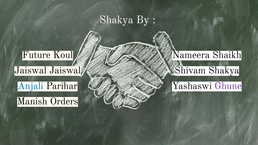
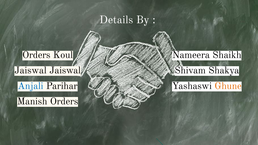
Shakya at (116, 20): Shakya -> Details
Future at (36, 55): Future -> Orders
Ghune colour: purple -> orange
